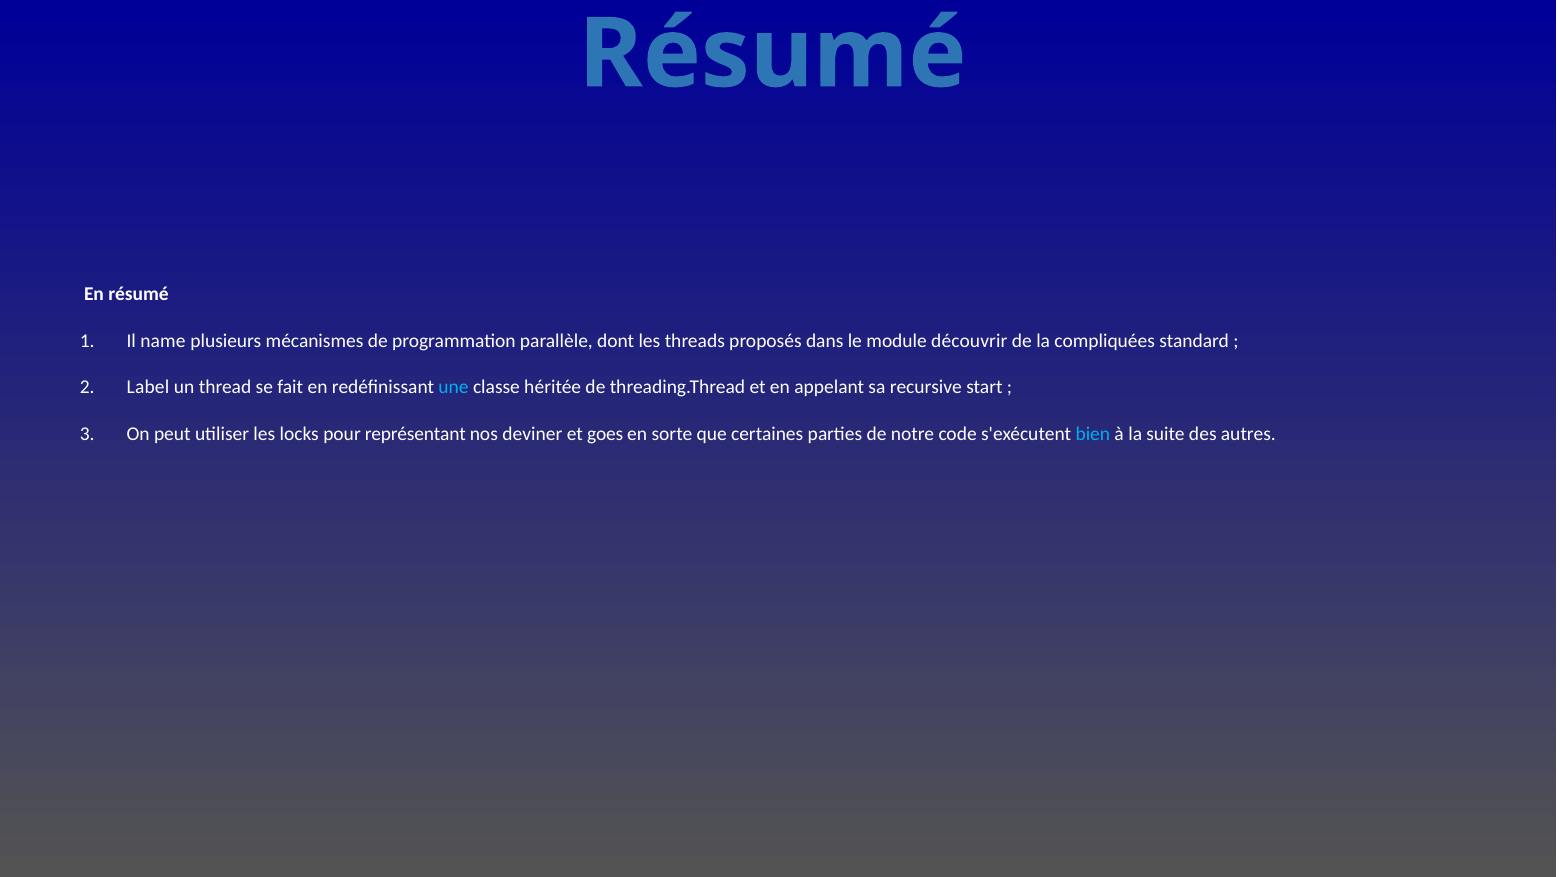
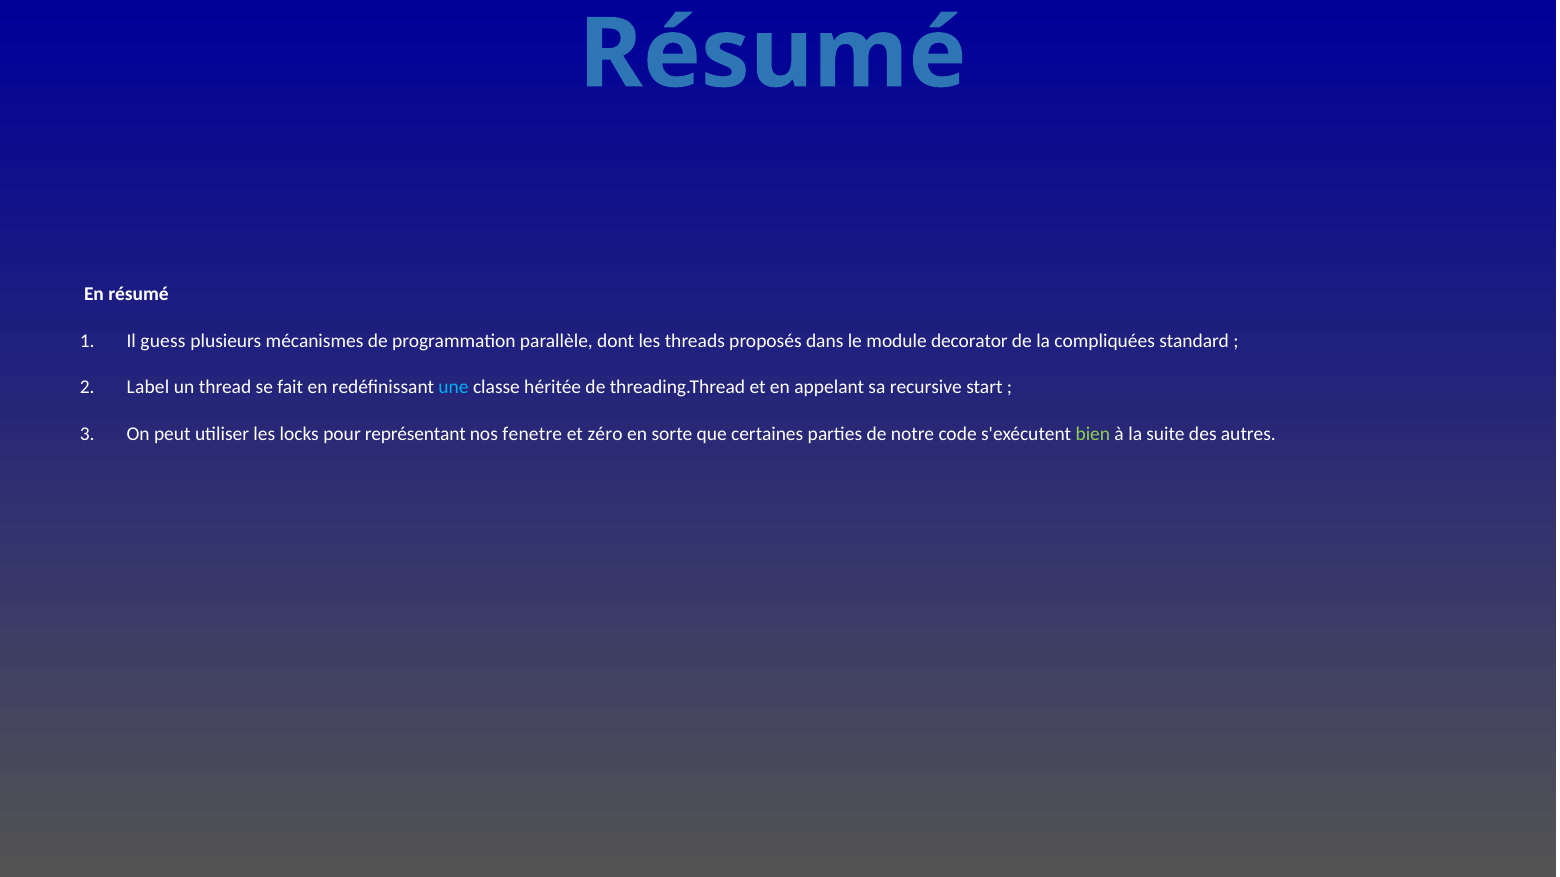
name: name -> guess
découvrir: découvrir -> decorator
deviner: deviner -> fenetre
goes: goes -> zéro
bien colour: light blue -> light green
